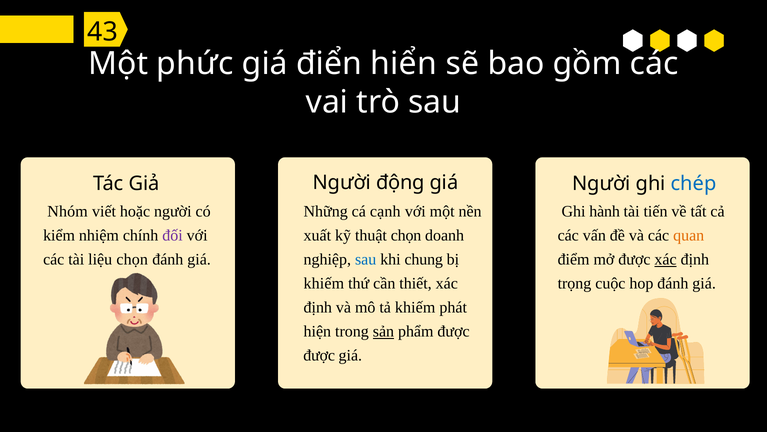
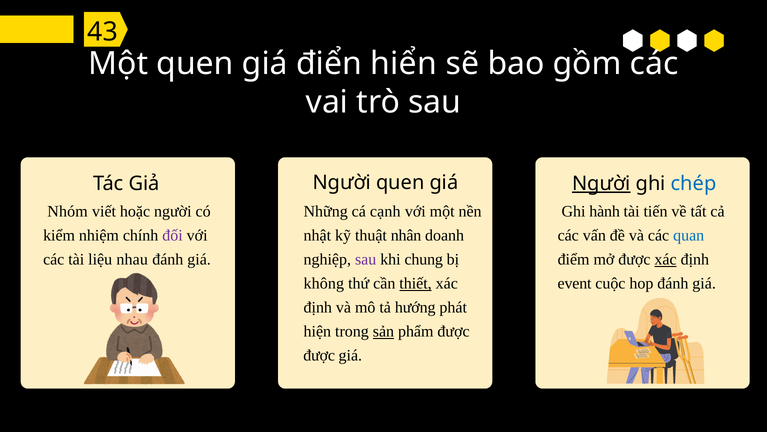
Một phức: phức -> quen
Người động: động -> quen
Người at (601, 183) underline: none -> present
xuất: xuất -> nhật
thuật chọn: chọn -> nhân
quan colour: orange -> blue
liệu chọn: chọn -> nhau
sau at (366, 259) colour: blue -> purple
khiếm at (324, 283): khiếm -> không
thiết underline: none -> present
trọng: trọng -> event
tả khiếm: khiếm -> hướng
